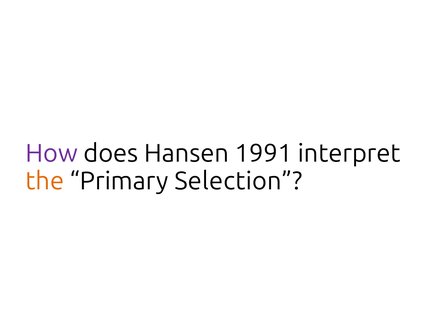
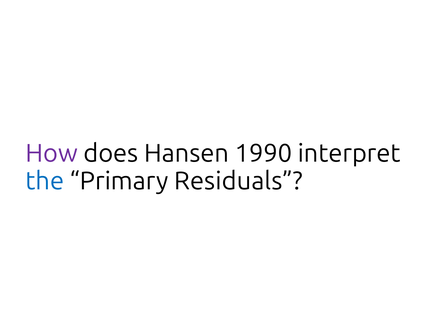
1991: 1991 -> 1990
the colour: orange -> blue
Selection: Selection -> Residuals
